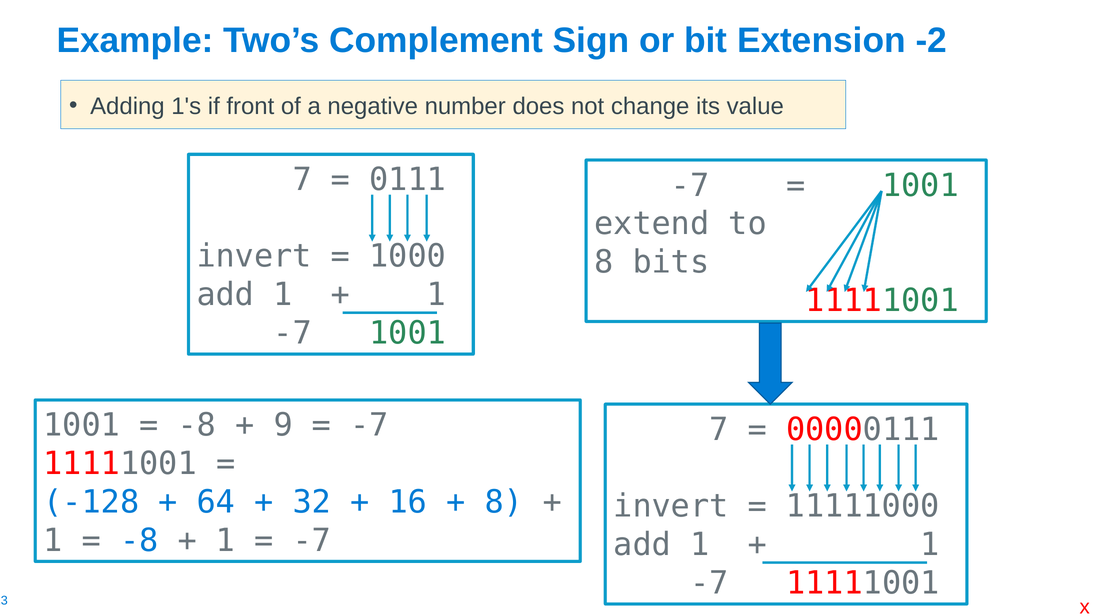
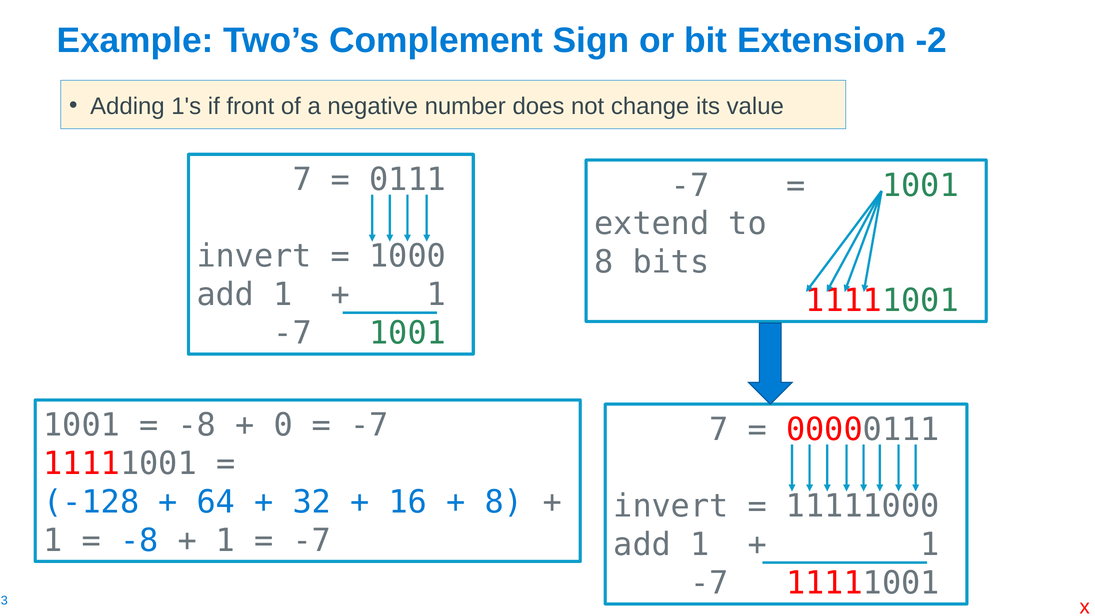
9: 9 -> 0
